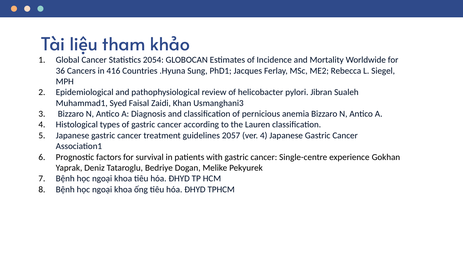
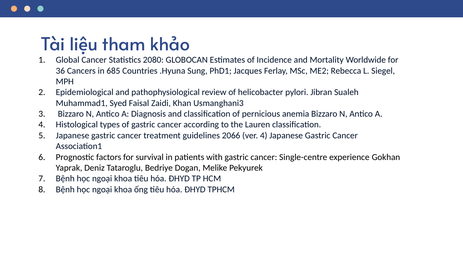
2054: 2054 -> 2080
416: 416 -> 685
2057: 2057 -> 2066
